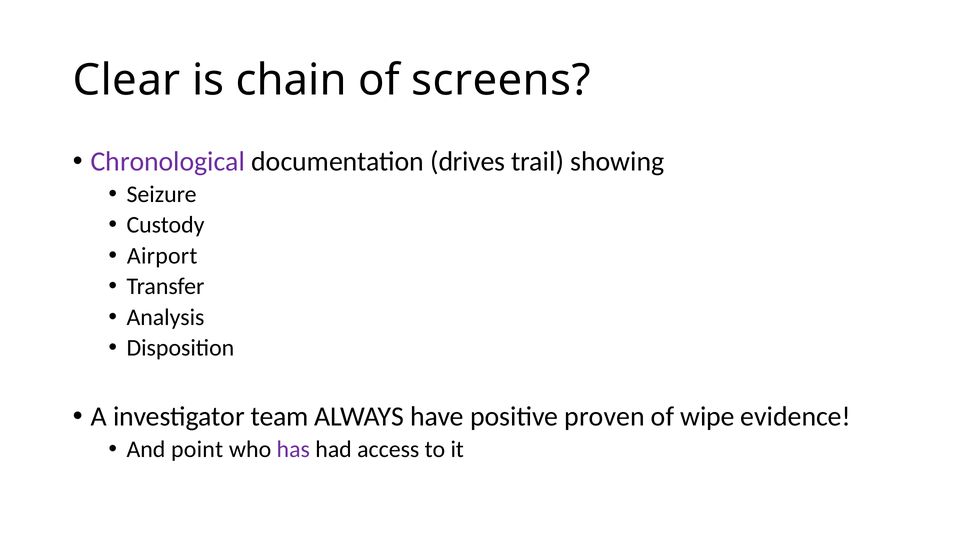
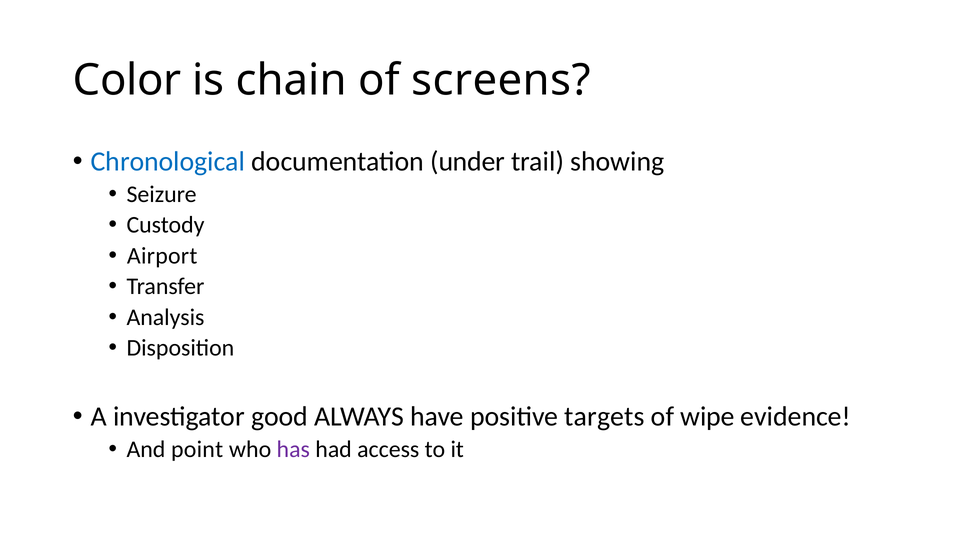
Clear: Clear -> Color
Chronological colour: purple -> blue
drives: drives -> under
team: team -> good
proven: proven -> targets
